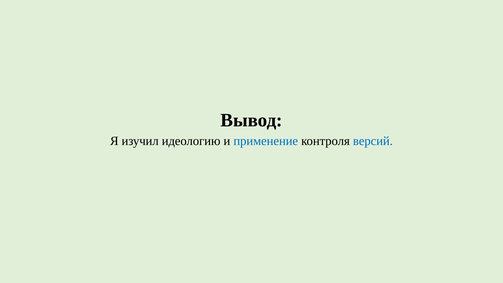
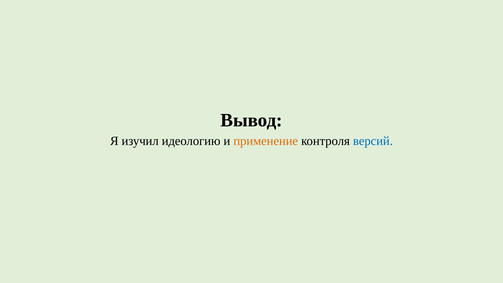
применение colour: blue -> orange
